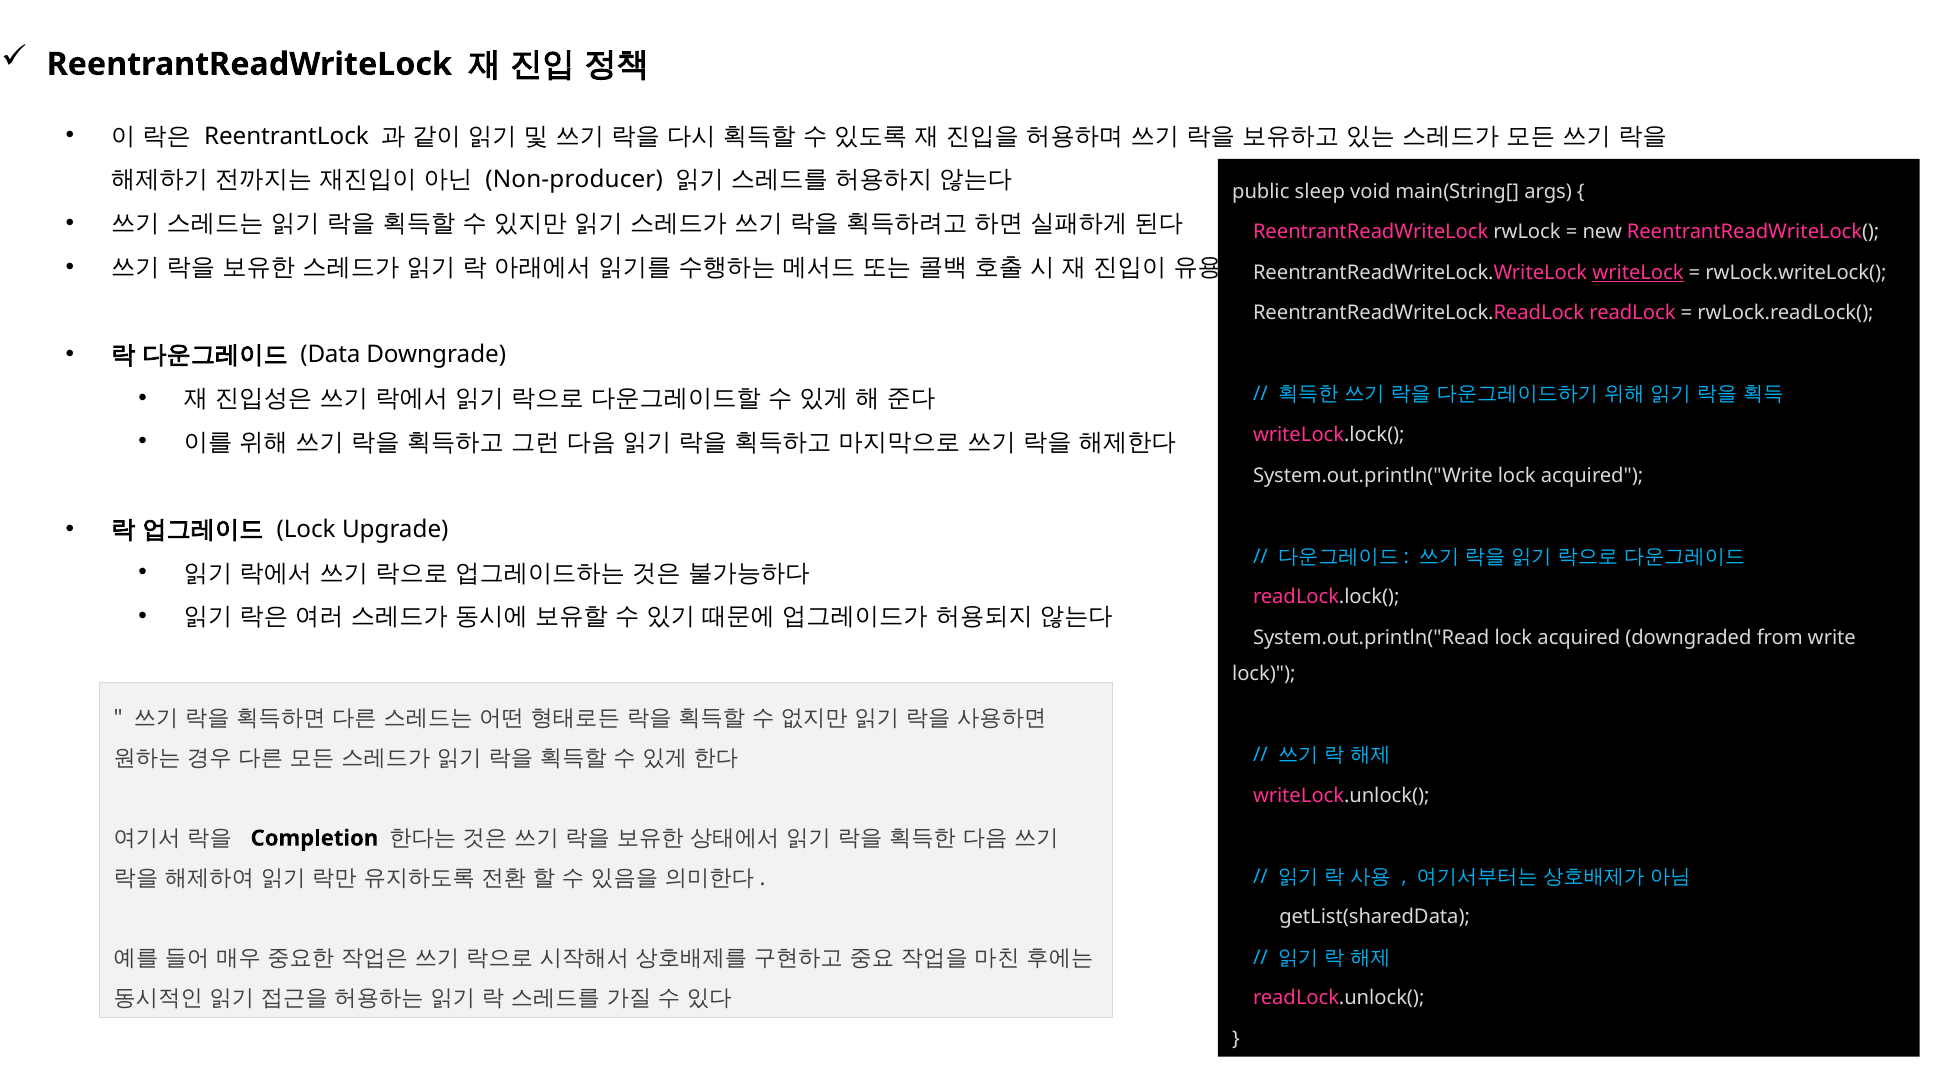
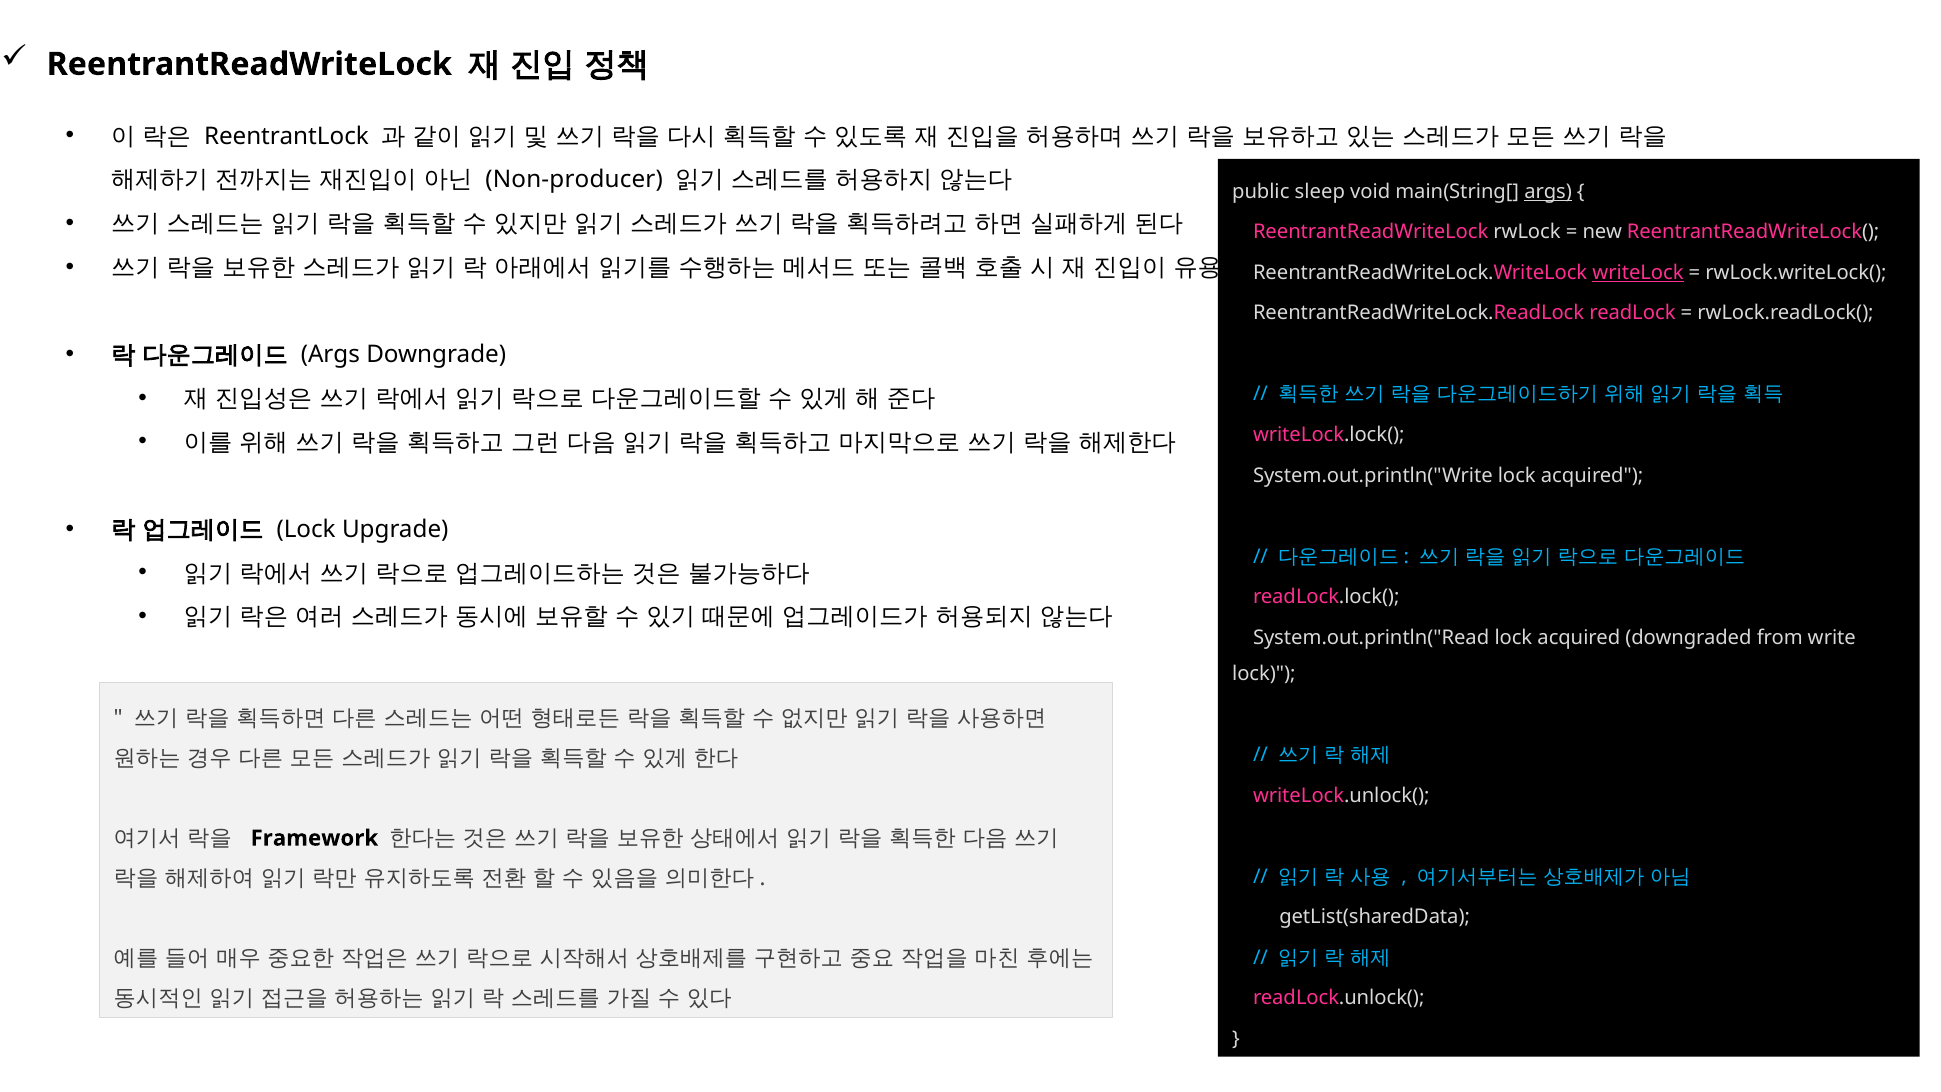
args at (1548, 192) underline: none -> present
Data at (330, 355): Data -> Args
Completion: Completion -> Framework
